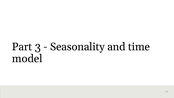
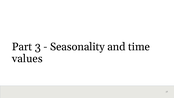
model: model -> values
